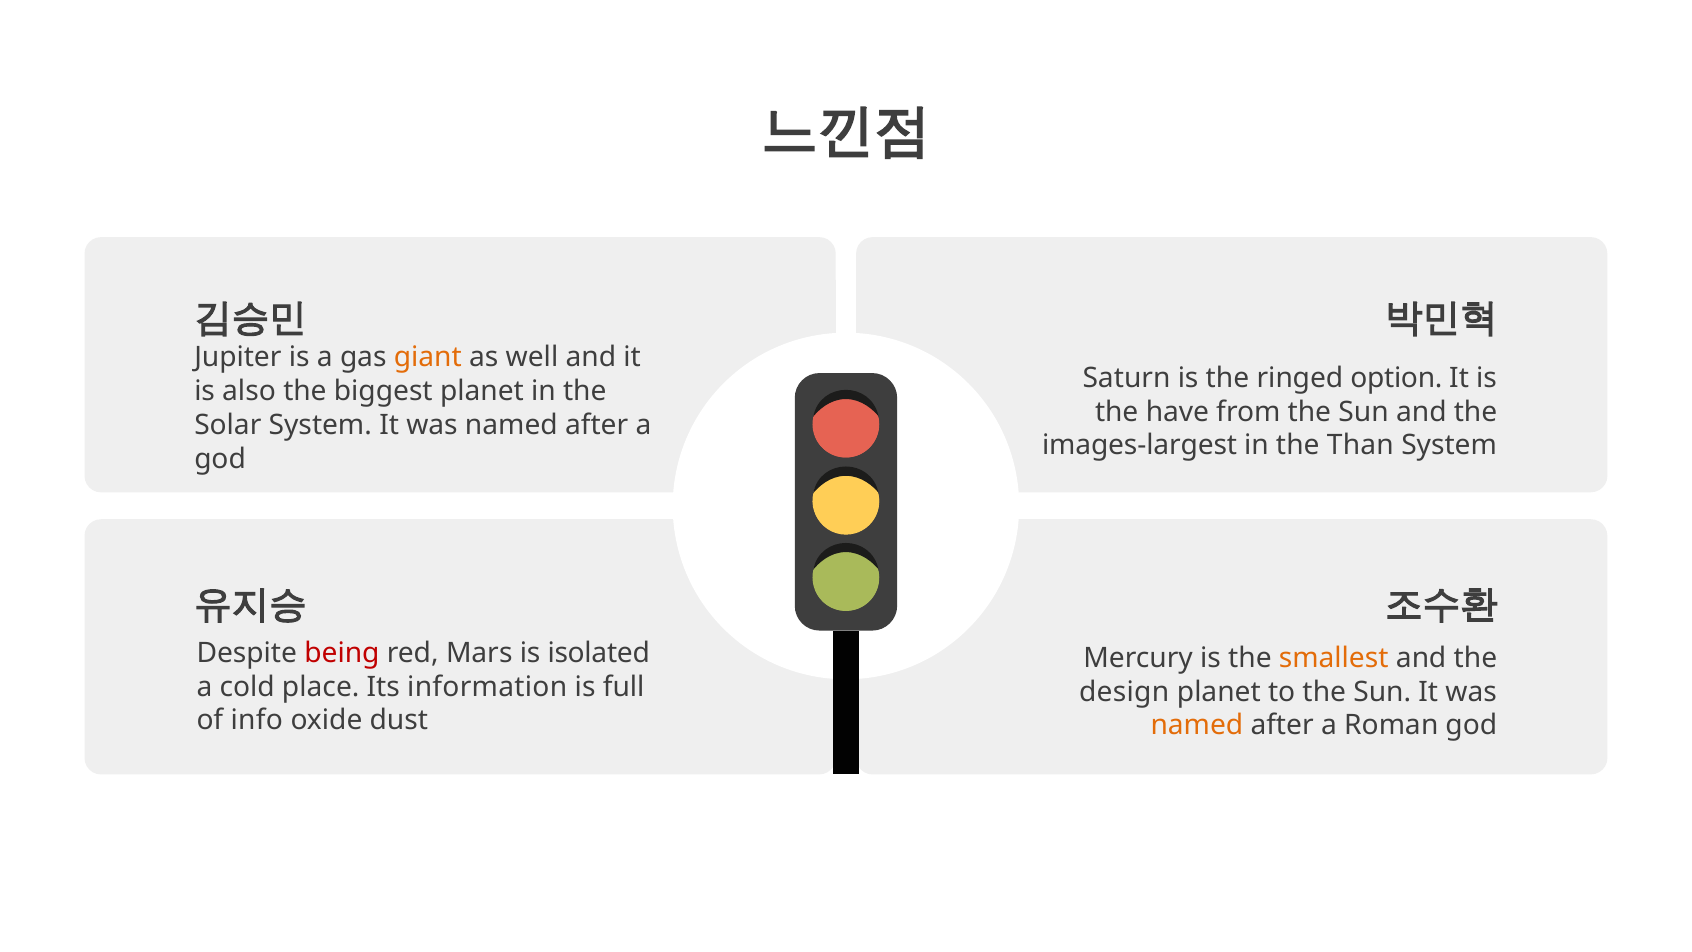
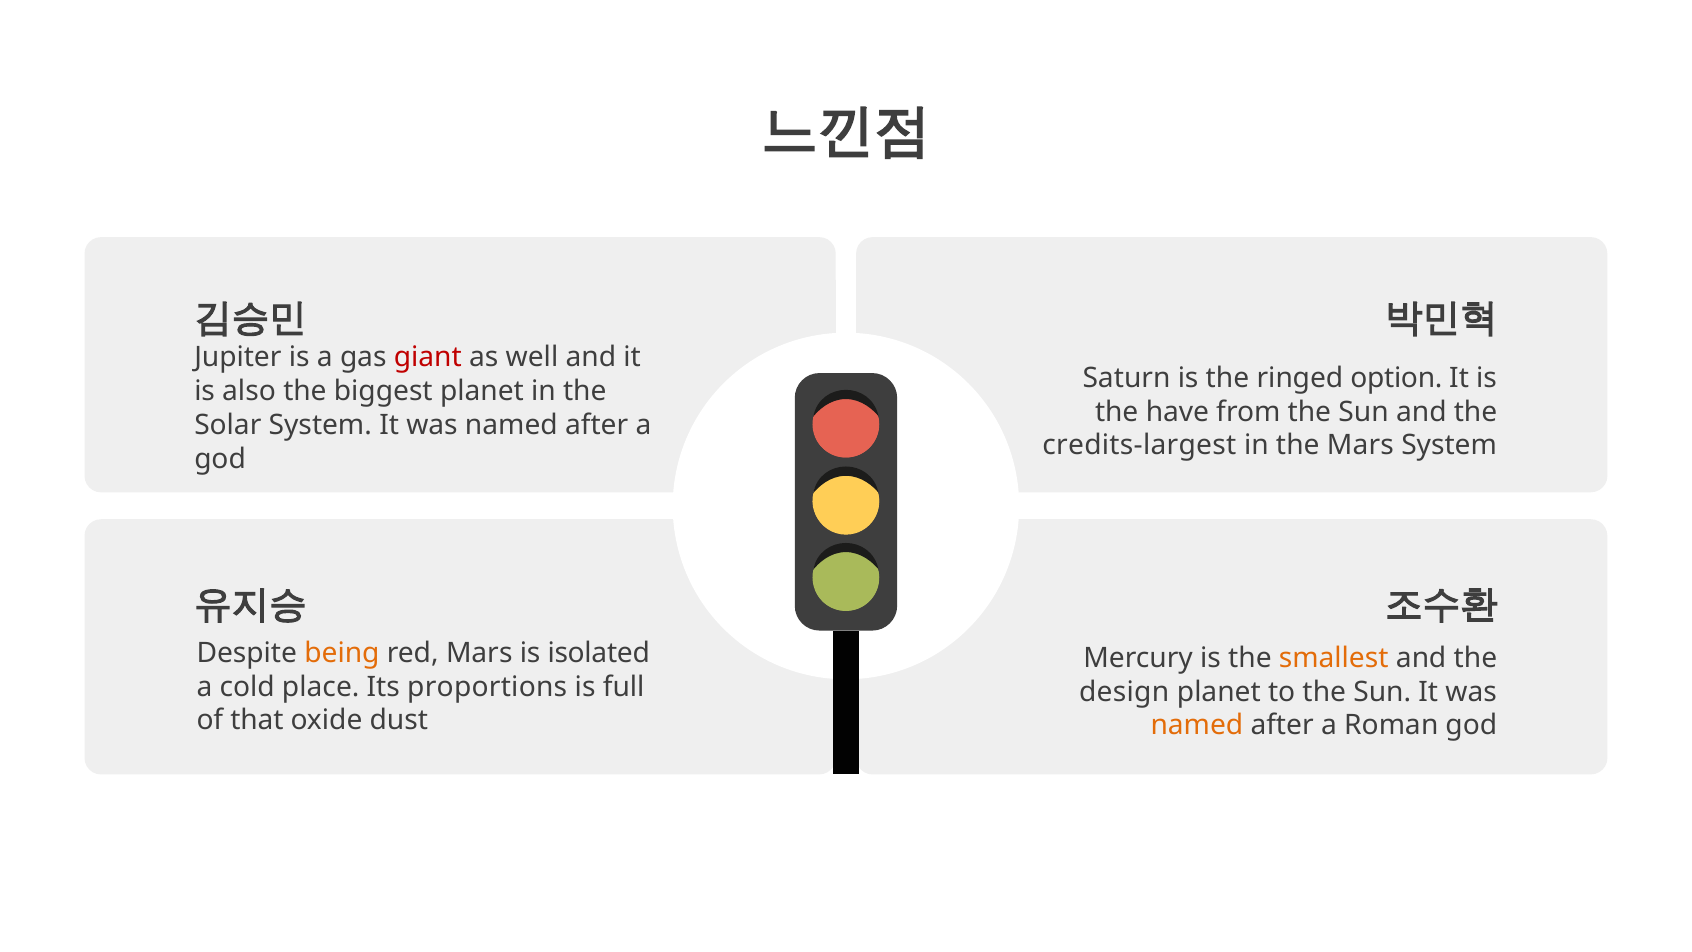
giant colour: orange -> red
images-largest: images-largest -> credits-largest
the Than: Than -> Mars
being colour: red -> orange
information: information -> proportions
info: info -> that
